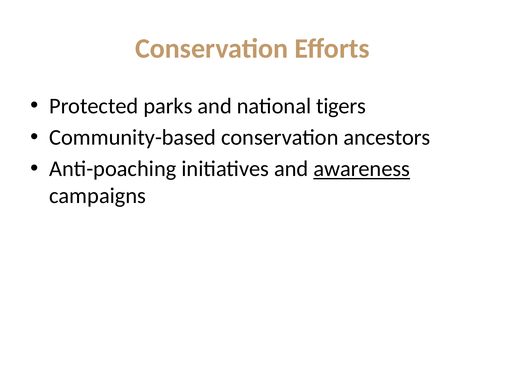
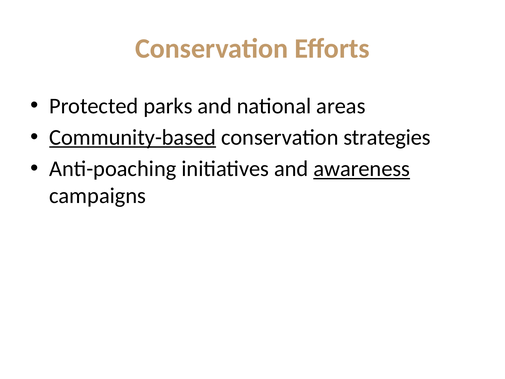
tigers: tigers -> areas
Community-based underline: none -> present
ancestors: ancestors -> strategies
